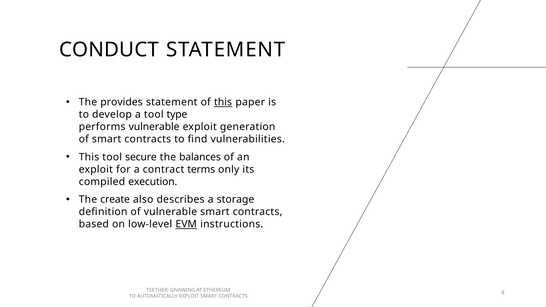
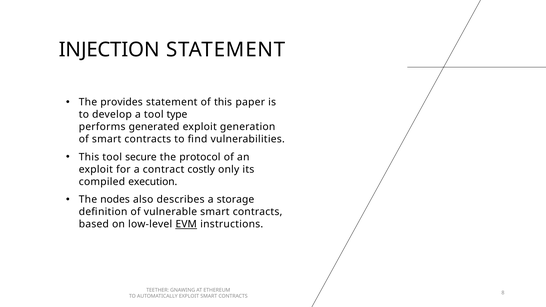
CONDUCT: CONDUCT -> INJECTION
this at (223, 102) underline: present -> none
performs vulnerable: vulnerable -> generated
balances: balances -> protocol
terms: terms -> costly
create: create -> nodes
